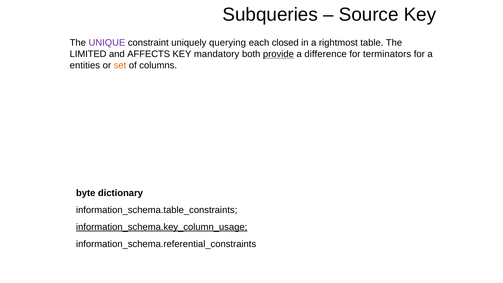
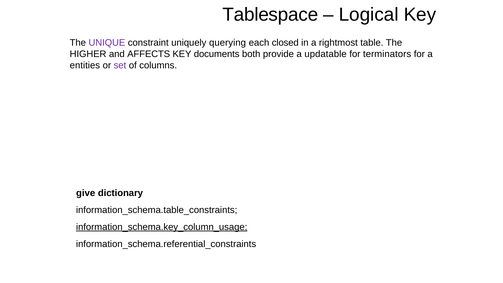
Subqueries: Subqueries -> Tablespace
Source: Source -> Logical
LIMITED: LIMITED -> HIGHER
mandatory: mandatory -> documents
provide underline: present -> none
difference: difference -> updatable
set colour: orange -> purple
byte: byte -> give
